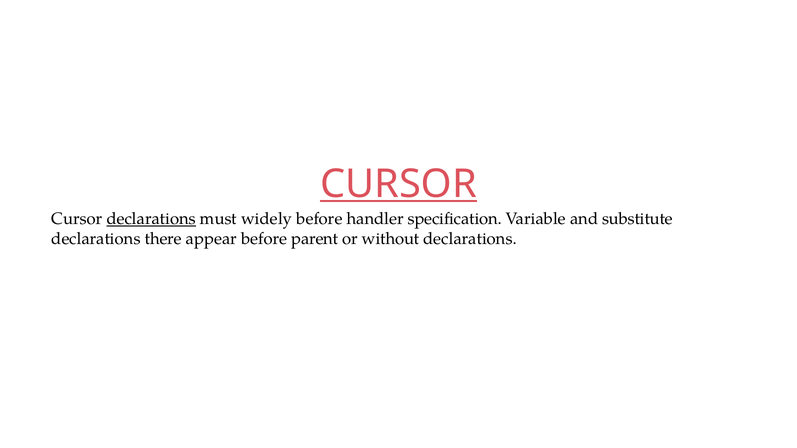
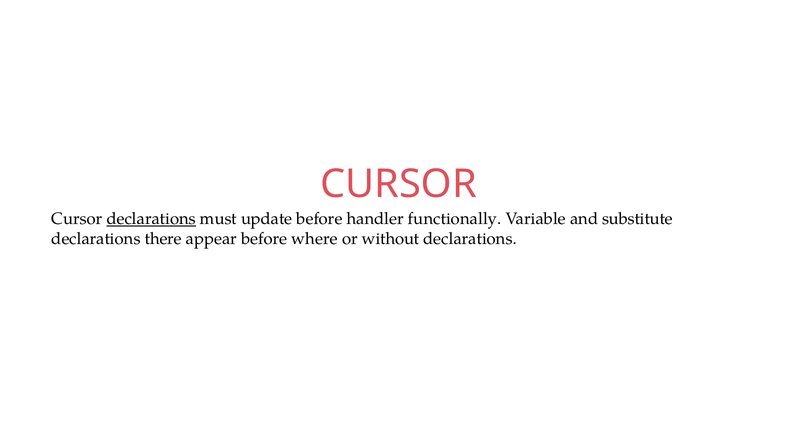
CURSOR at (398, 184) underline: present -> none
widely: widely -> update
specification: specification -> functionally
parent: parent -> where
